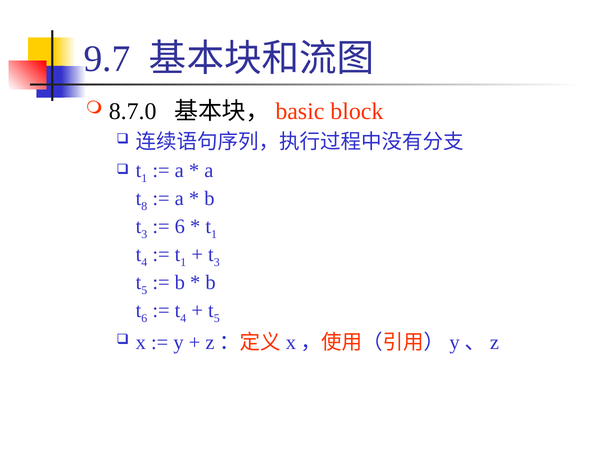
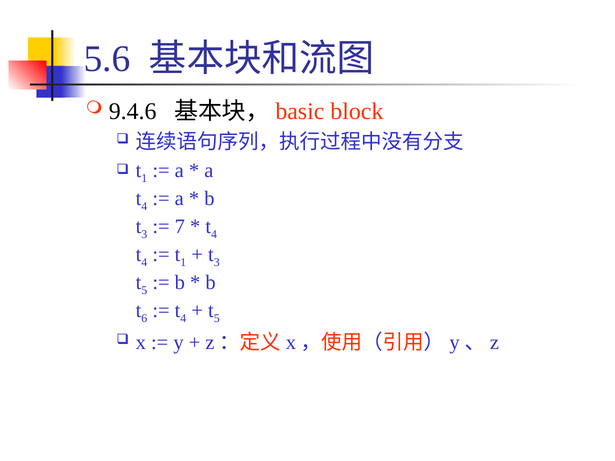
9.7: 9.7 -> 5.6
8.7.0: 8.7.0 -> 9.4.6
8 at (144, 207): 8 -> 4
6 at (180, 227): 6 -> 7
1 at (214, 235): 1 -> 4
